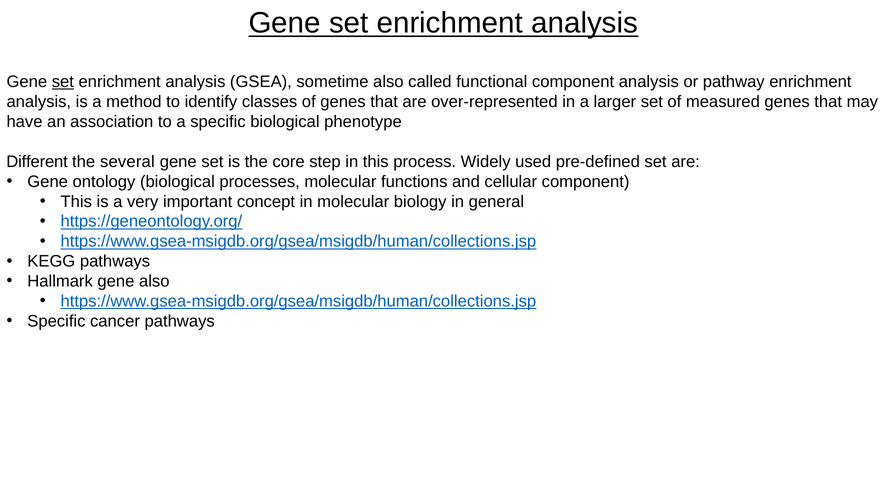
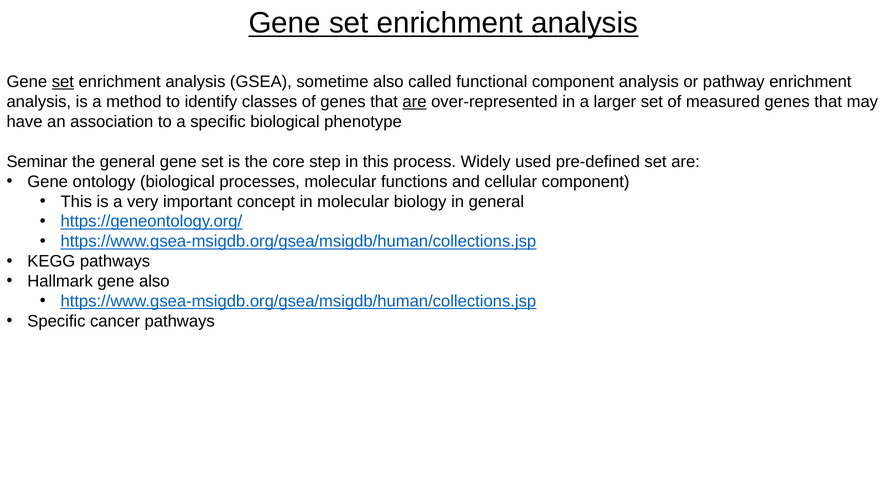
are at (414, 102) underline: none -> present
Different: Different -> Seminar
the several: several -> general
